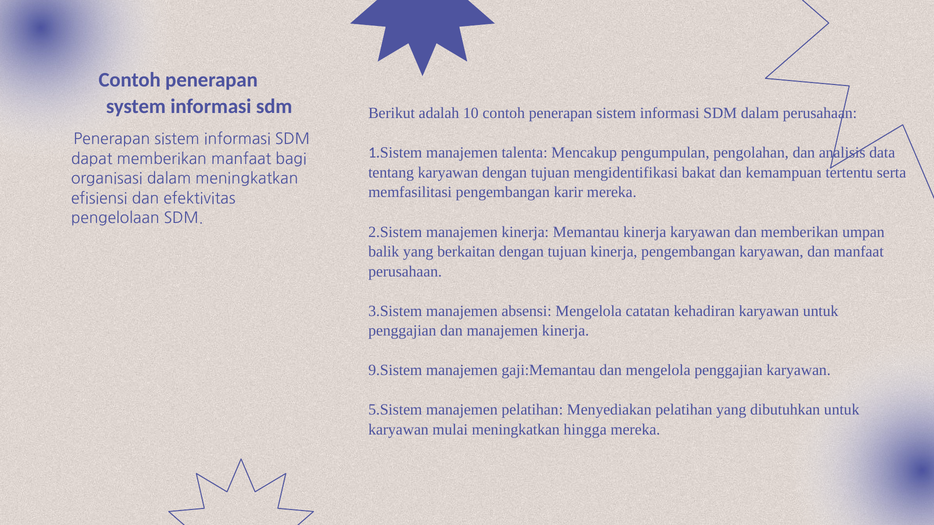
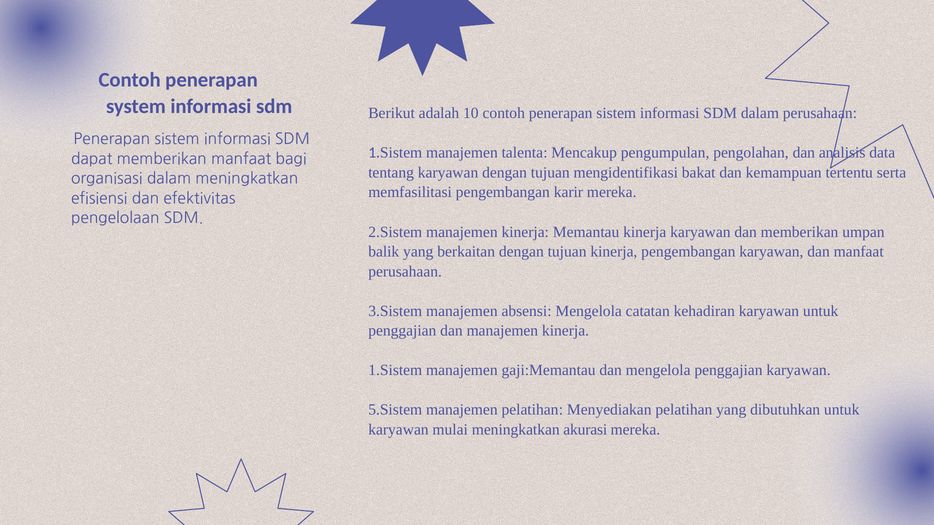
9.Sistem at (395, 371): 9.Sistem -> 1.Sistem
hingga: hingga -> akurasi
